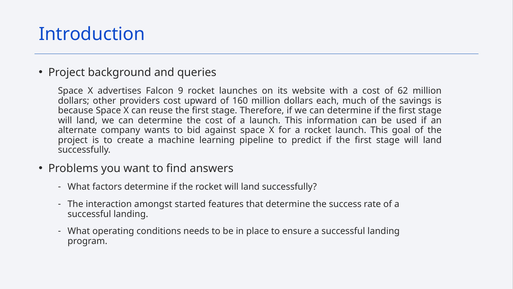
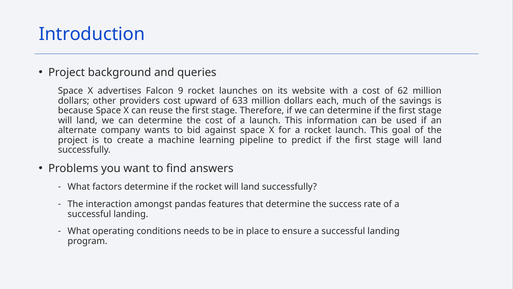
160: 160 -> 633
started: started -> pandas
